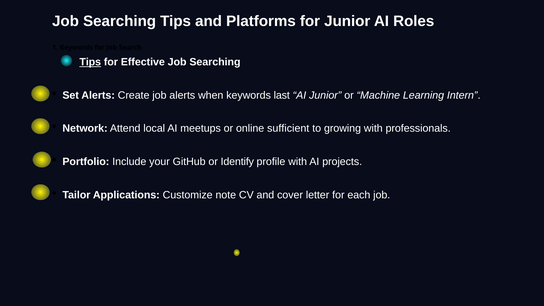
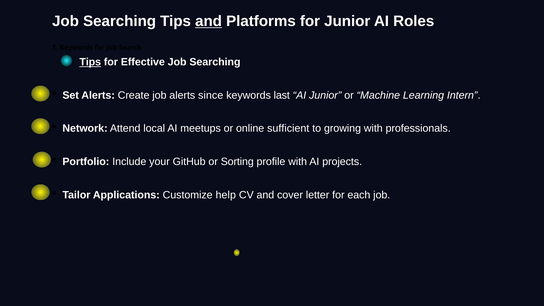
and at (209, 21) underline: none -> present
when: when -> since
Identify: Identify -> Sorting
note: note -> help
